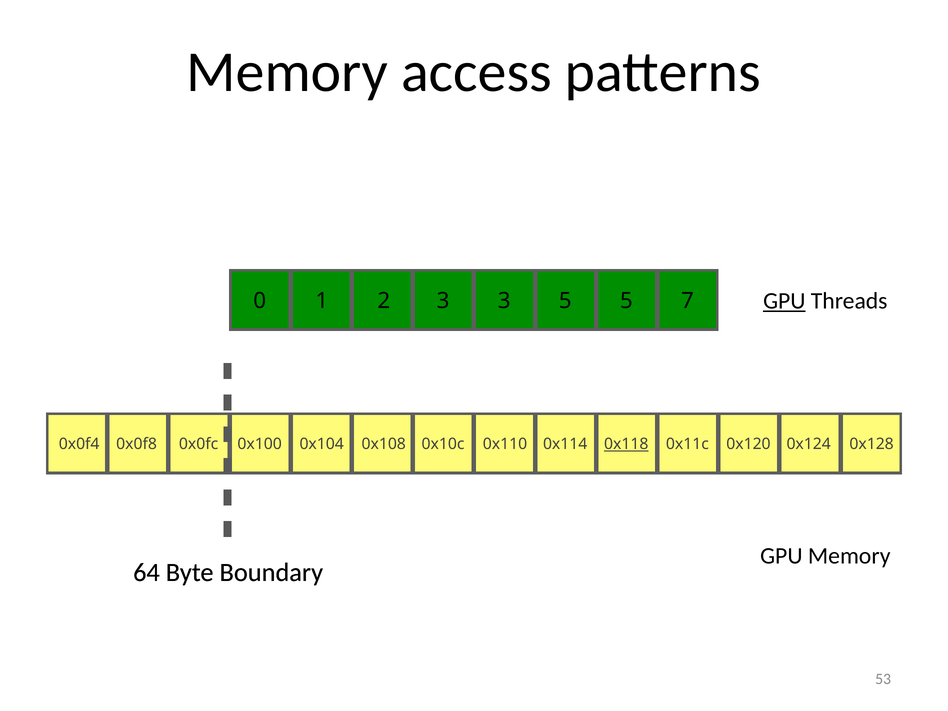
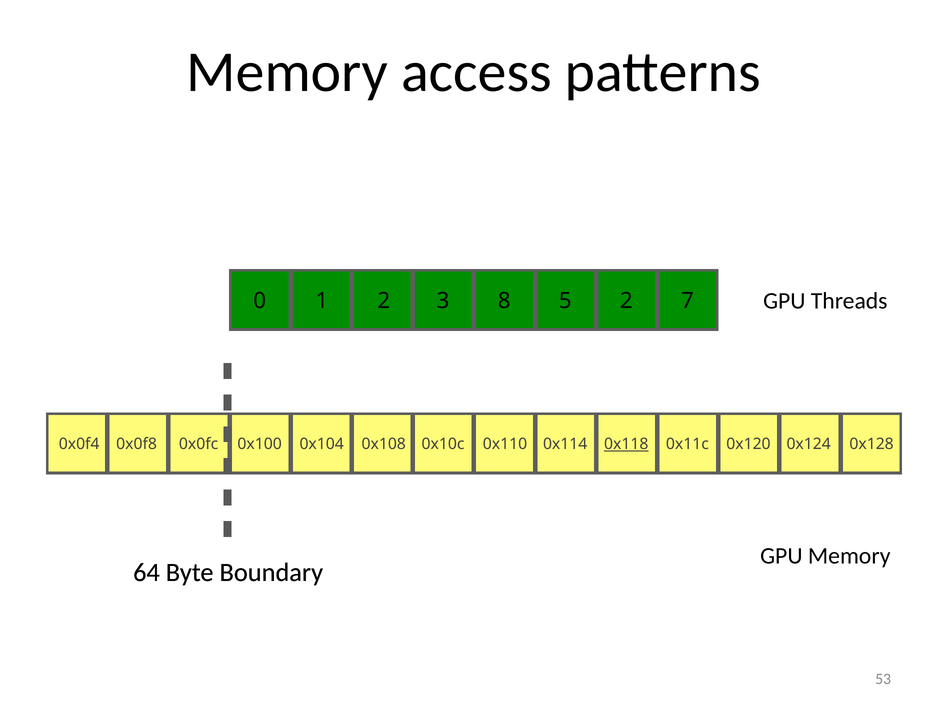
3 3: 3 -> 8
5 5: 5 -> 2
GPU at (784, 301) underline: present -> none
